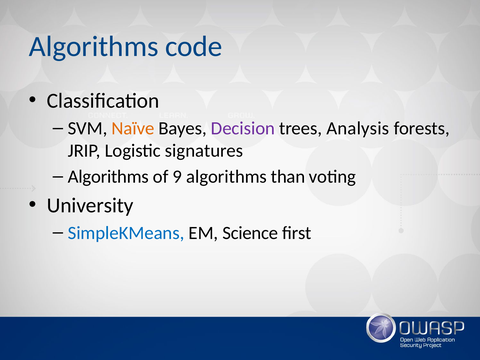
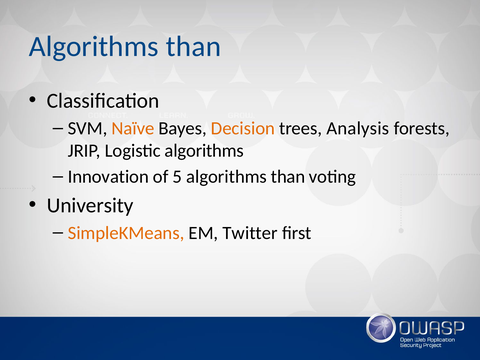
code at (194, 46): code -> than
Decision colour: purple -> orange
Logistic signatures: signatures -> algorithms
Algorithms at (108, 177): Algorithms -> Innovation
9: 9 -> 5
SimpleKMeans colour: blue -> orange
Science: Science -> Twitter
